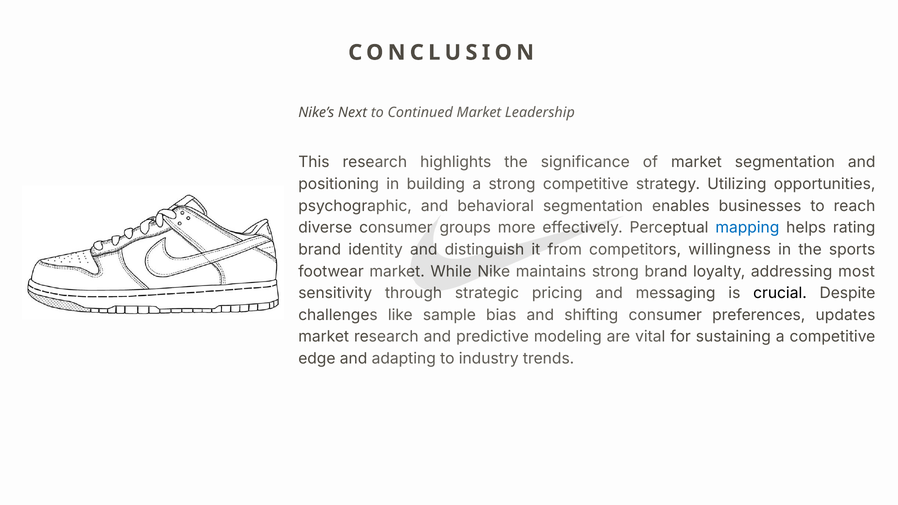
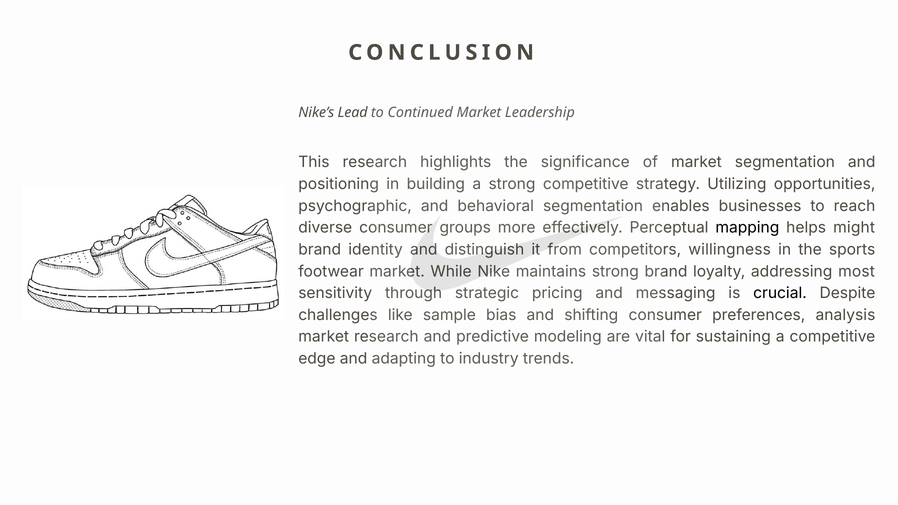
Next: Next -> Lead
mapping colour: blue -> black
rating: rating -> might
updates: updates -> analysis
